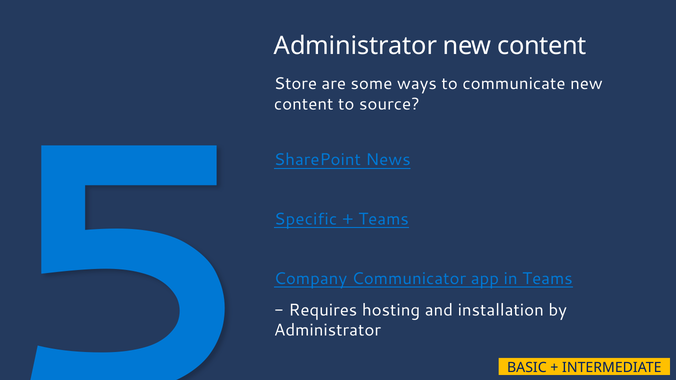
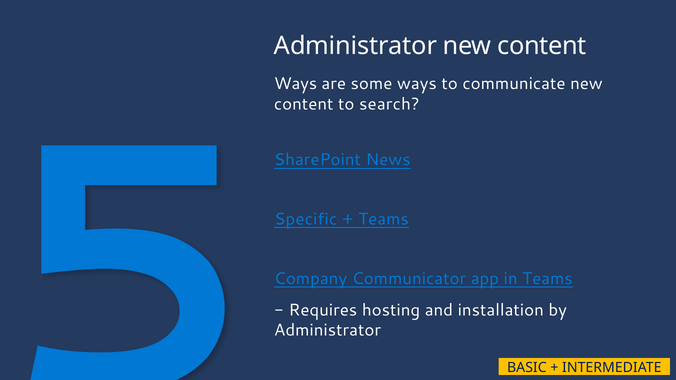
Store at (295, 84): Store -> Ways
source: source -> search
